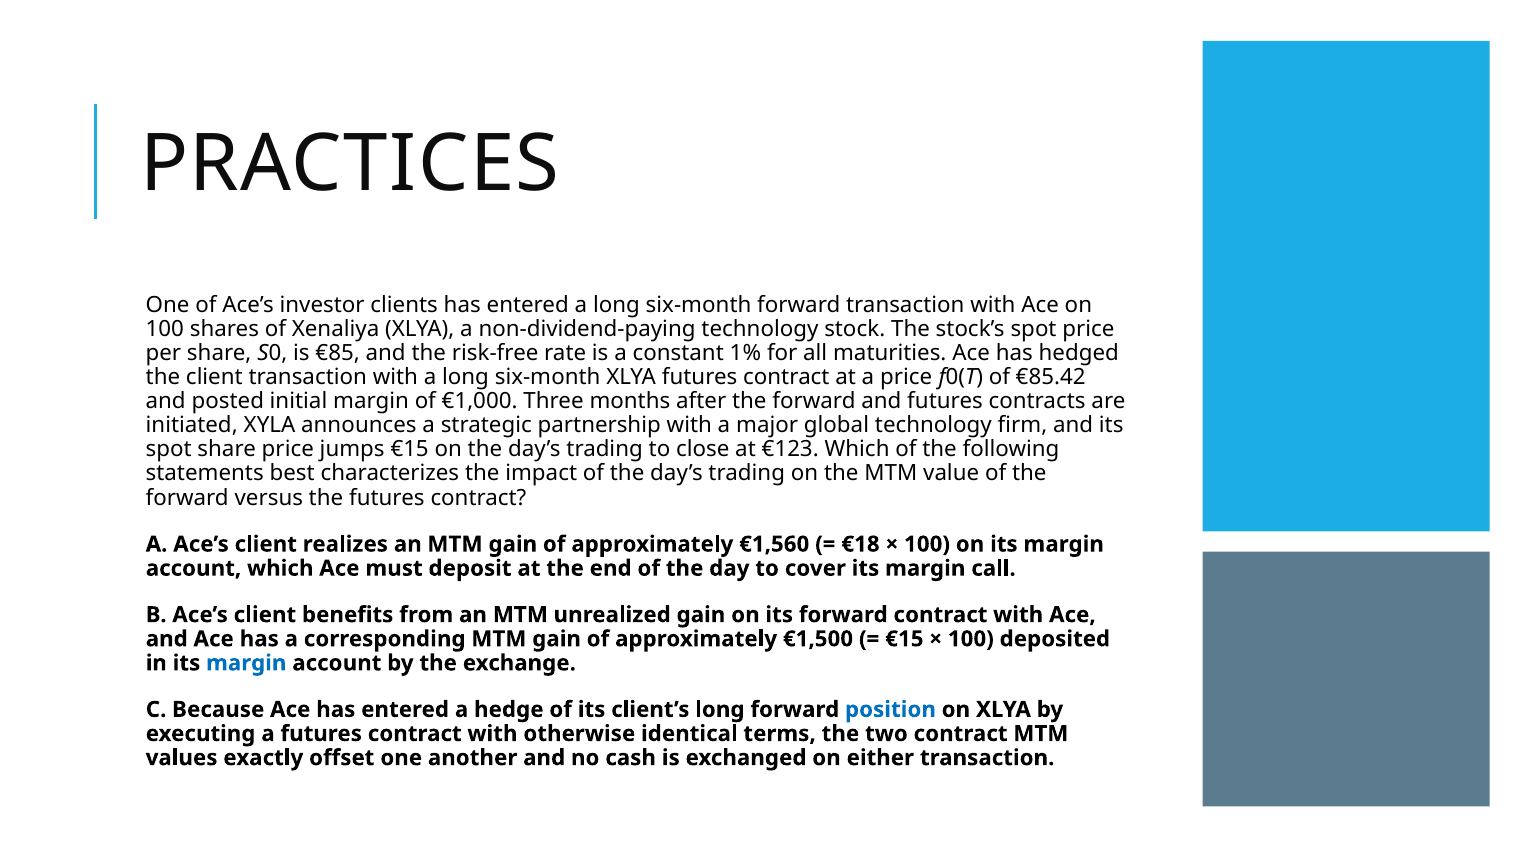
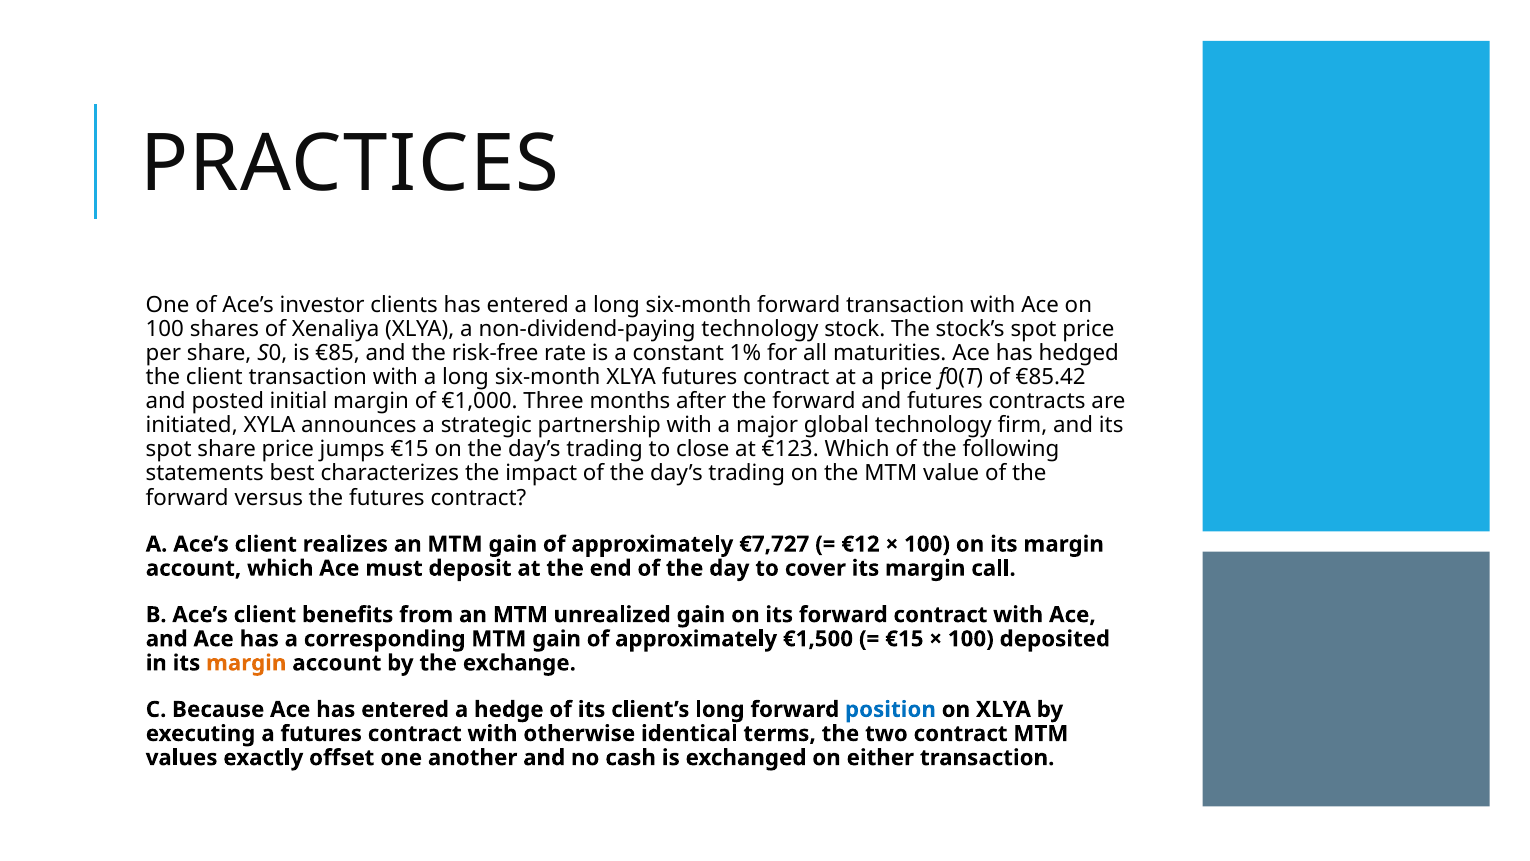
€1,560: €1,560 -> €7,727
€18: €18 -> €12
margin at (246, 663) colour: blue -> orange
